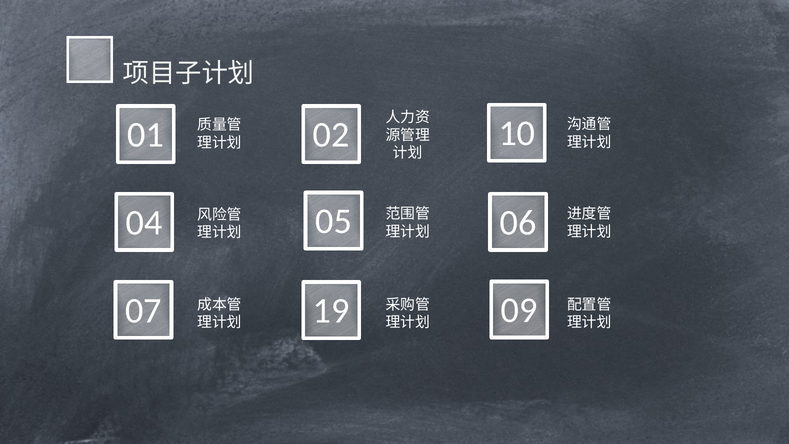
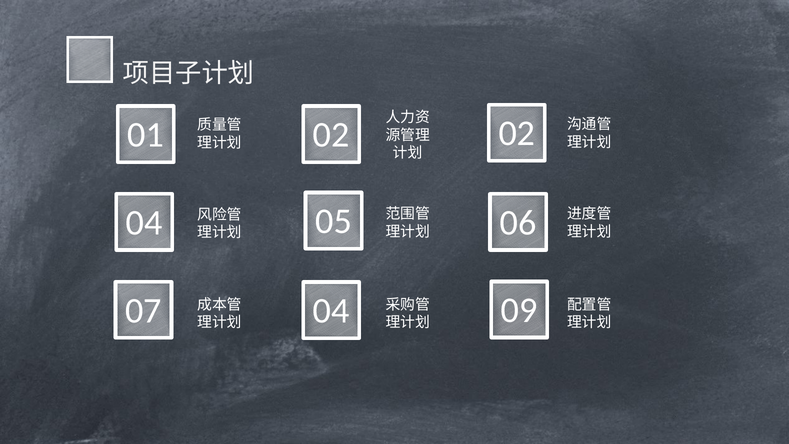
02 10: 10 -> 02
07 19: 19 -> 04
